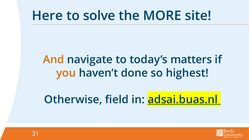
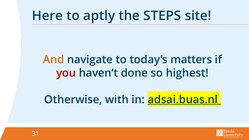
solve: solve -> aptly
MORE: MORE -> STEPS
you colour: orange -> red
field: field -> with
